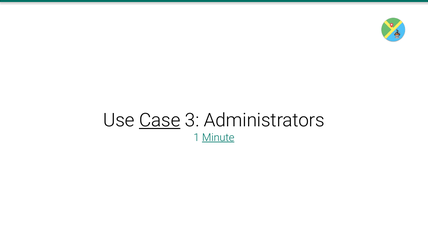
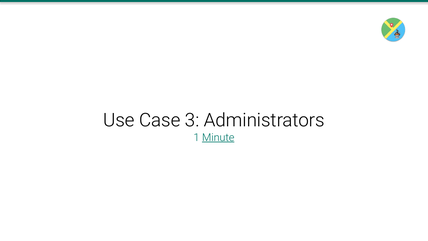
Case underline: present -> none
